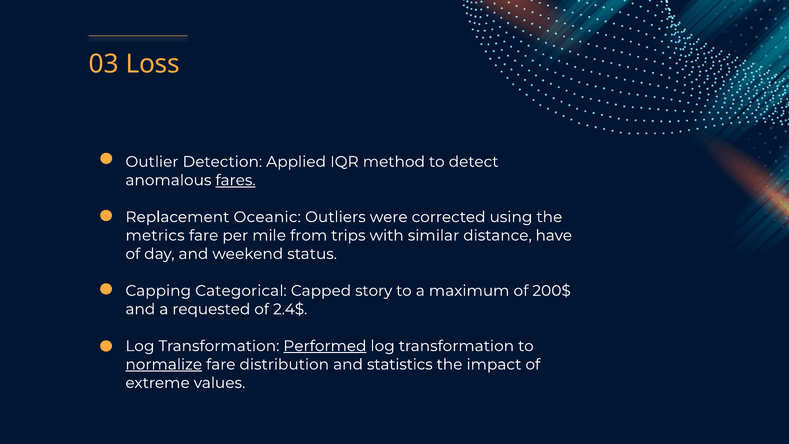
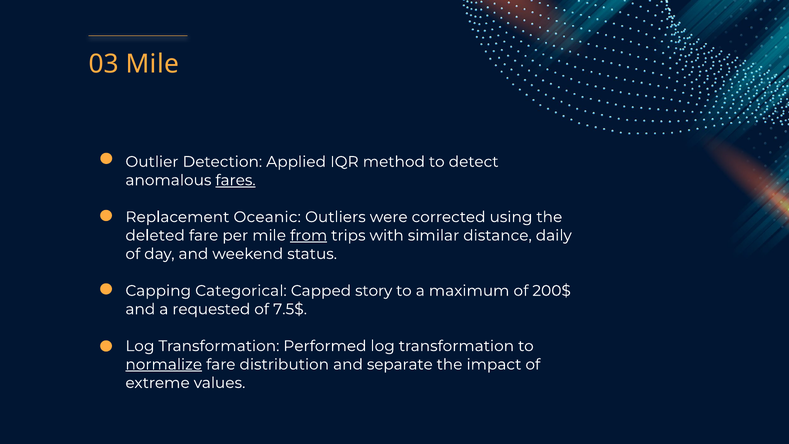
03 Loss: Loss -> Mile
metrics: metrics -> deleted
from underline: none -> present
have: have -> daily
2.4$: 2.4$ -> 7.5$
Performed underline: present -> none
statistics: statistics -> separate
